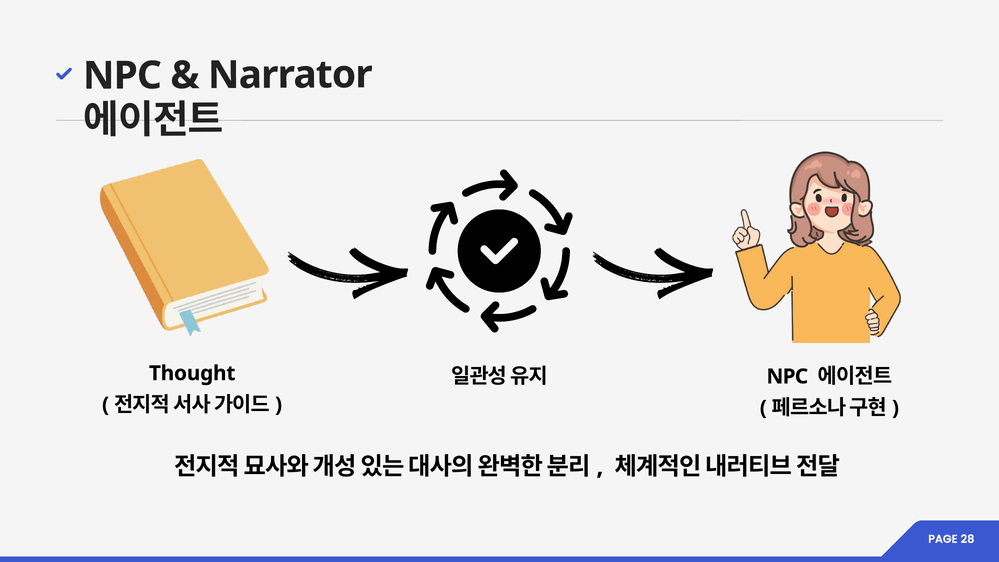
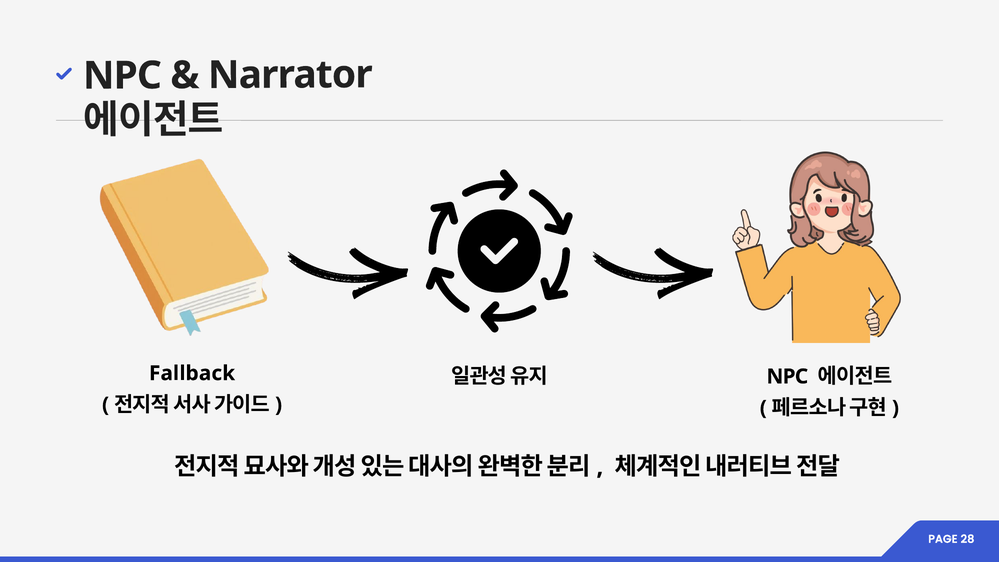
Thought: Thought -> Fallback
